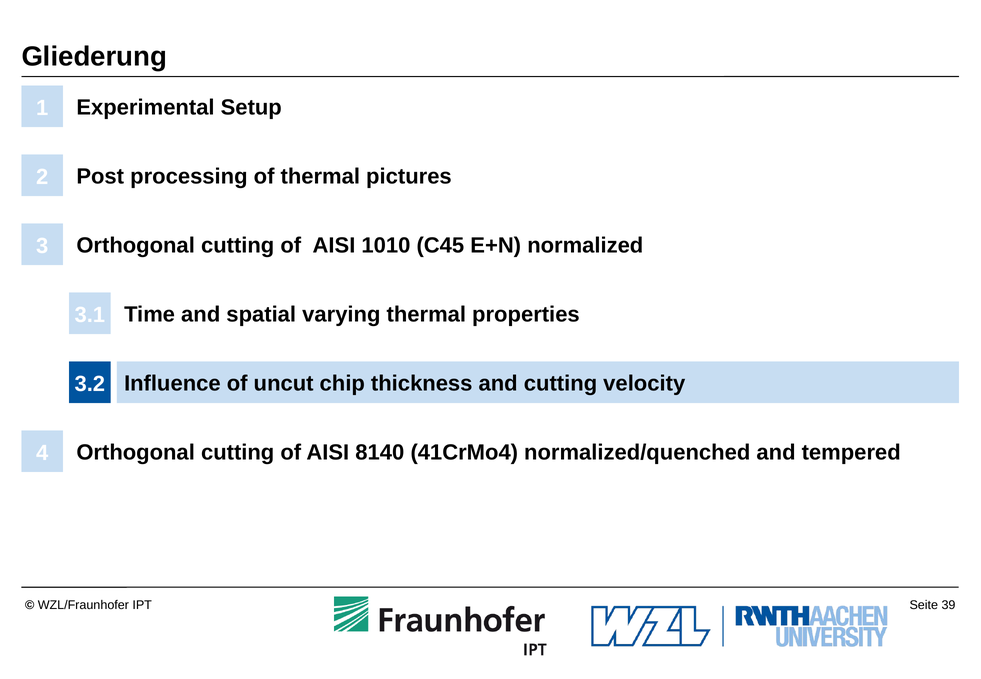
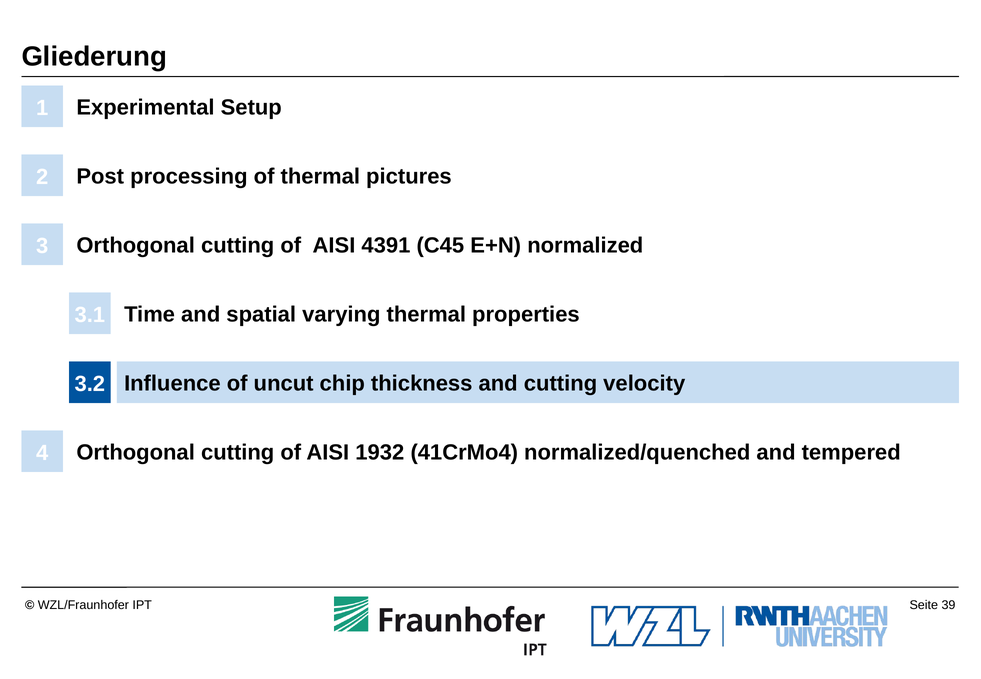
1010: 1010 -> 4391
8140: 8140 -> 1932
